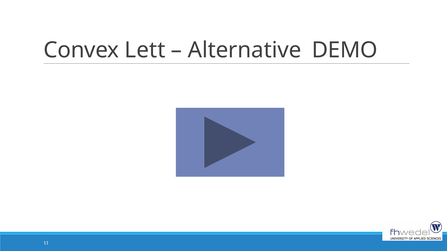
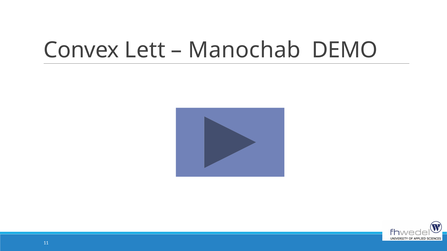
Alternative: Alternative -> Manochab
